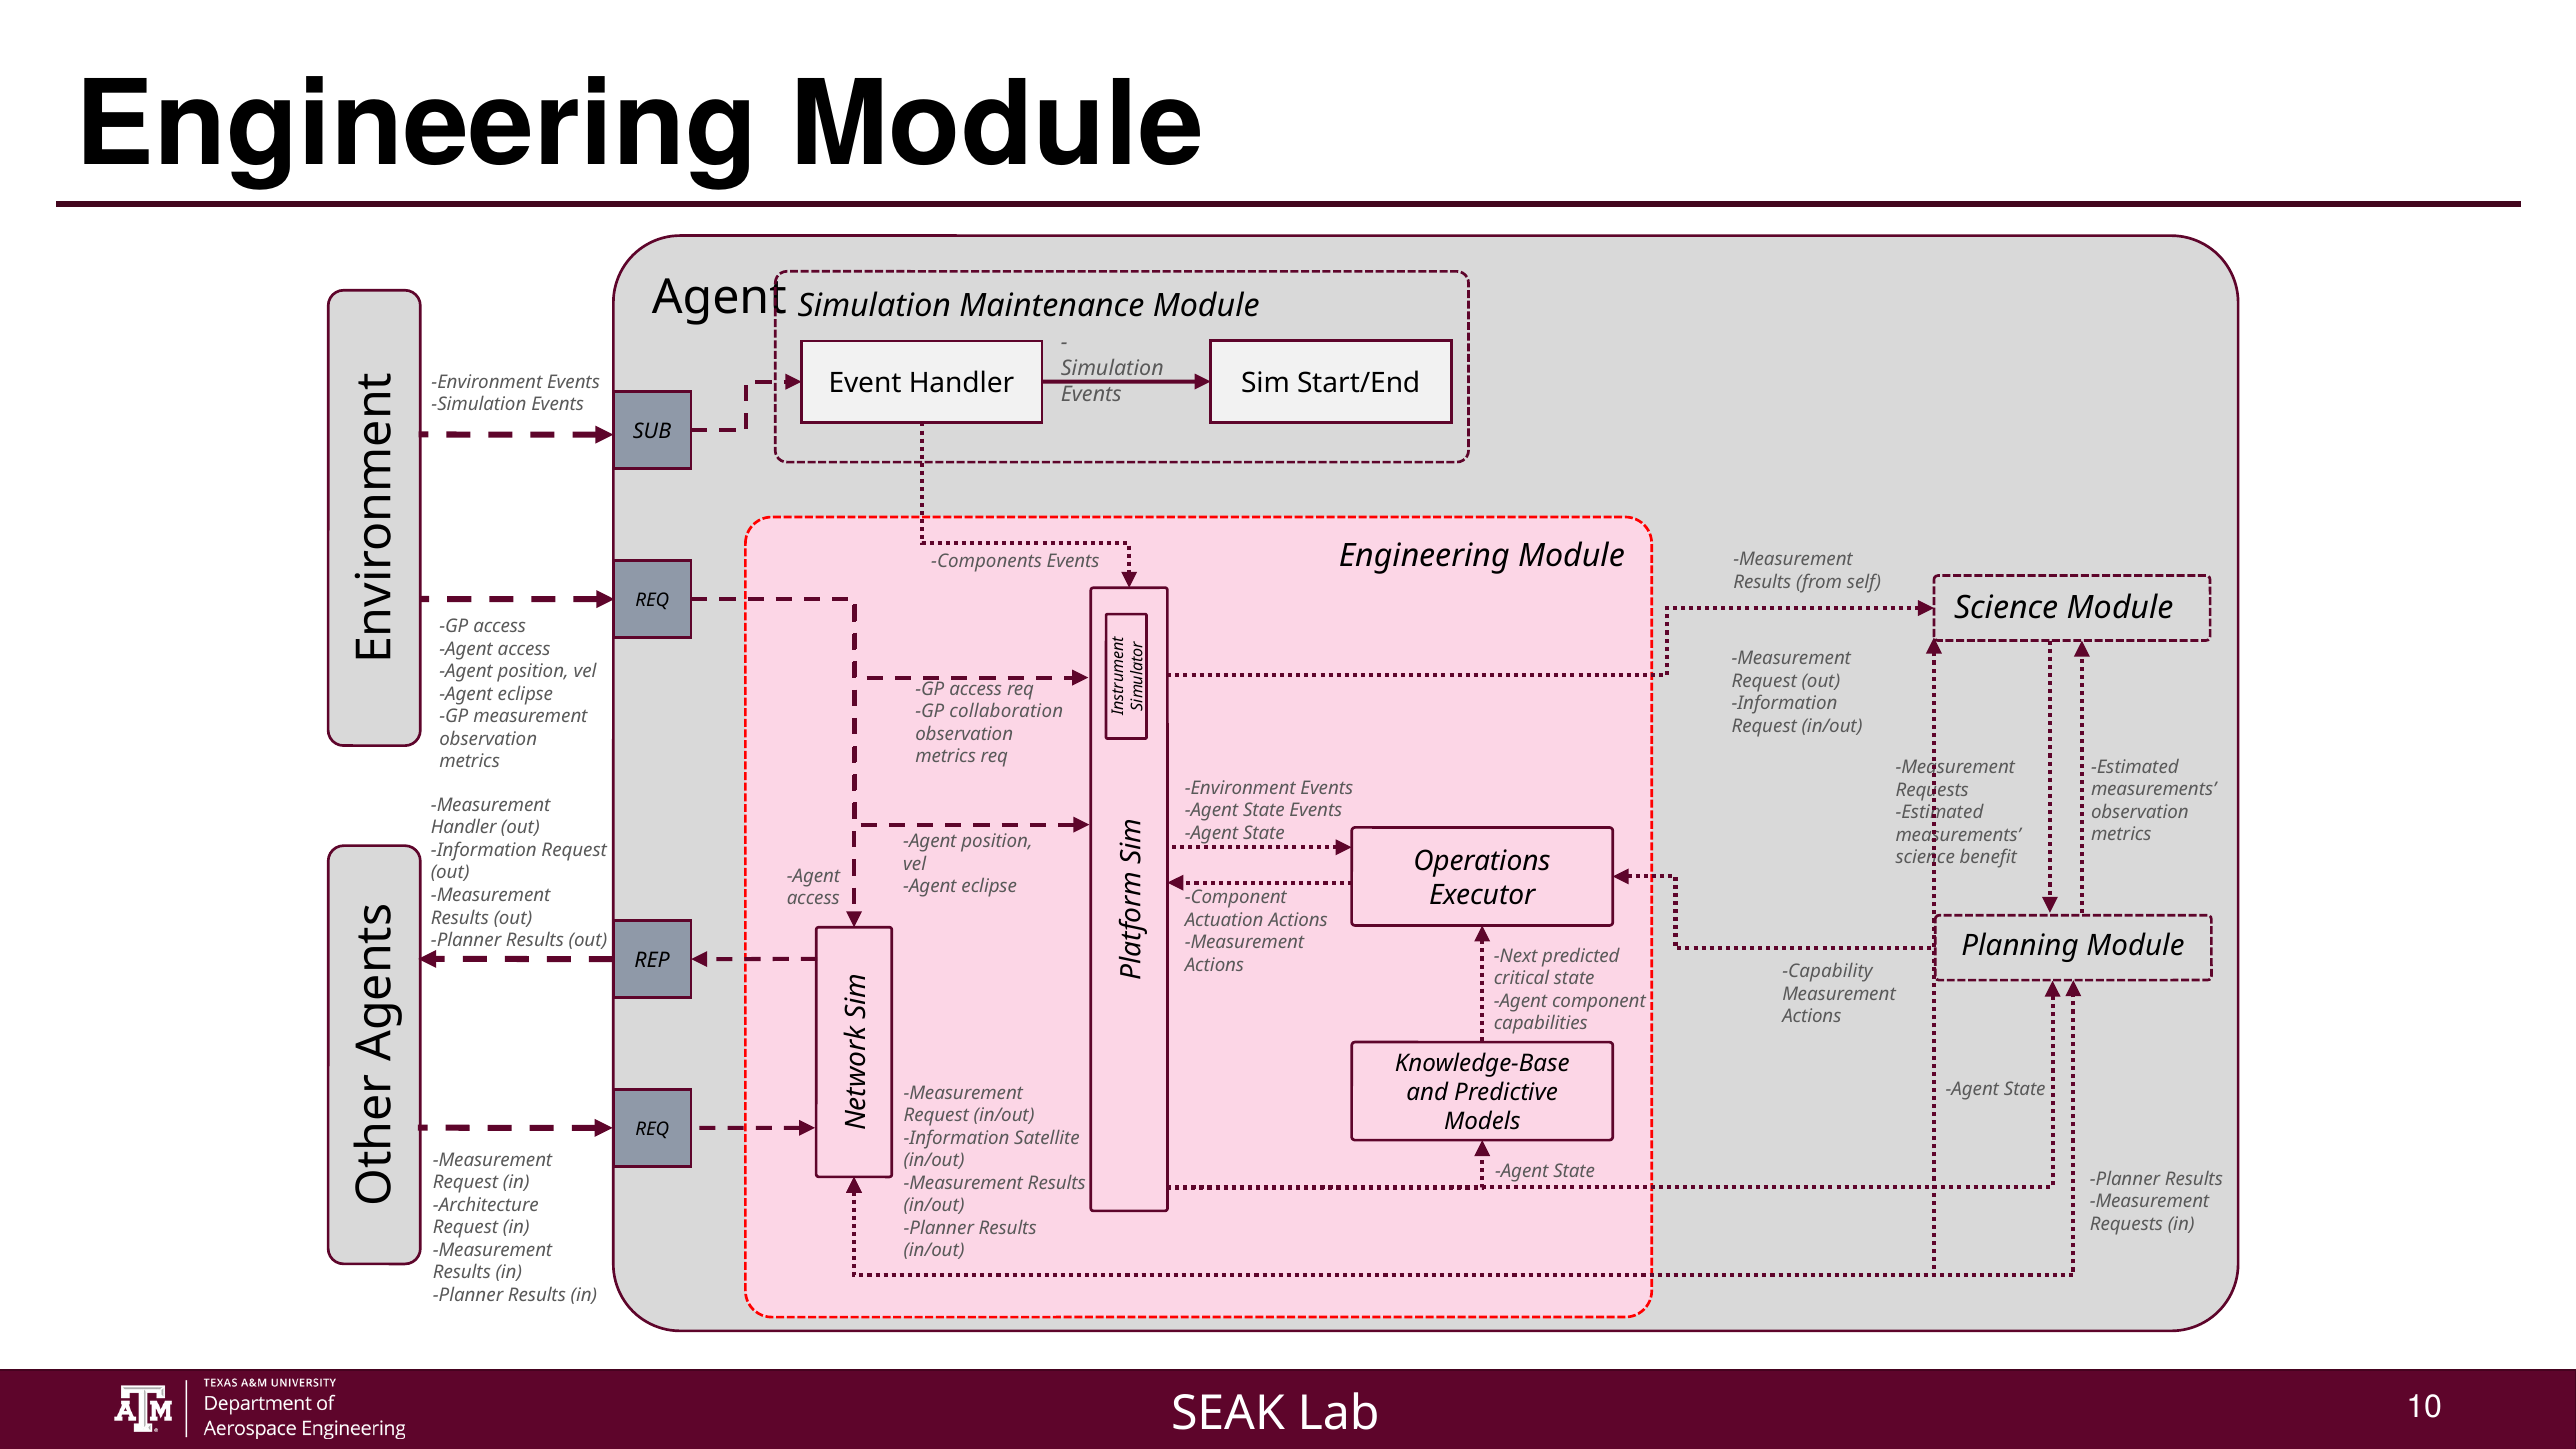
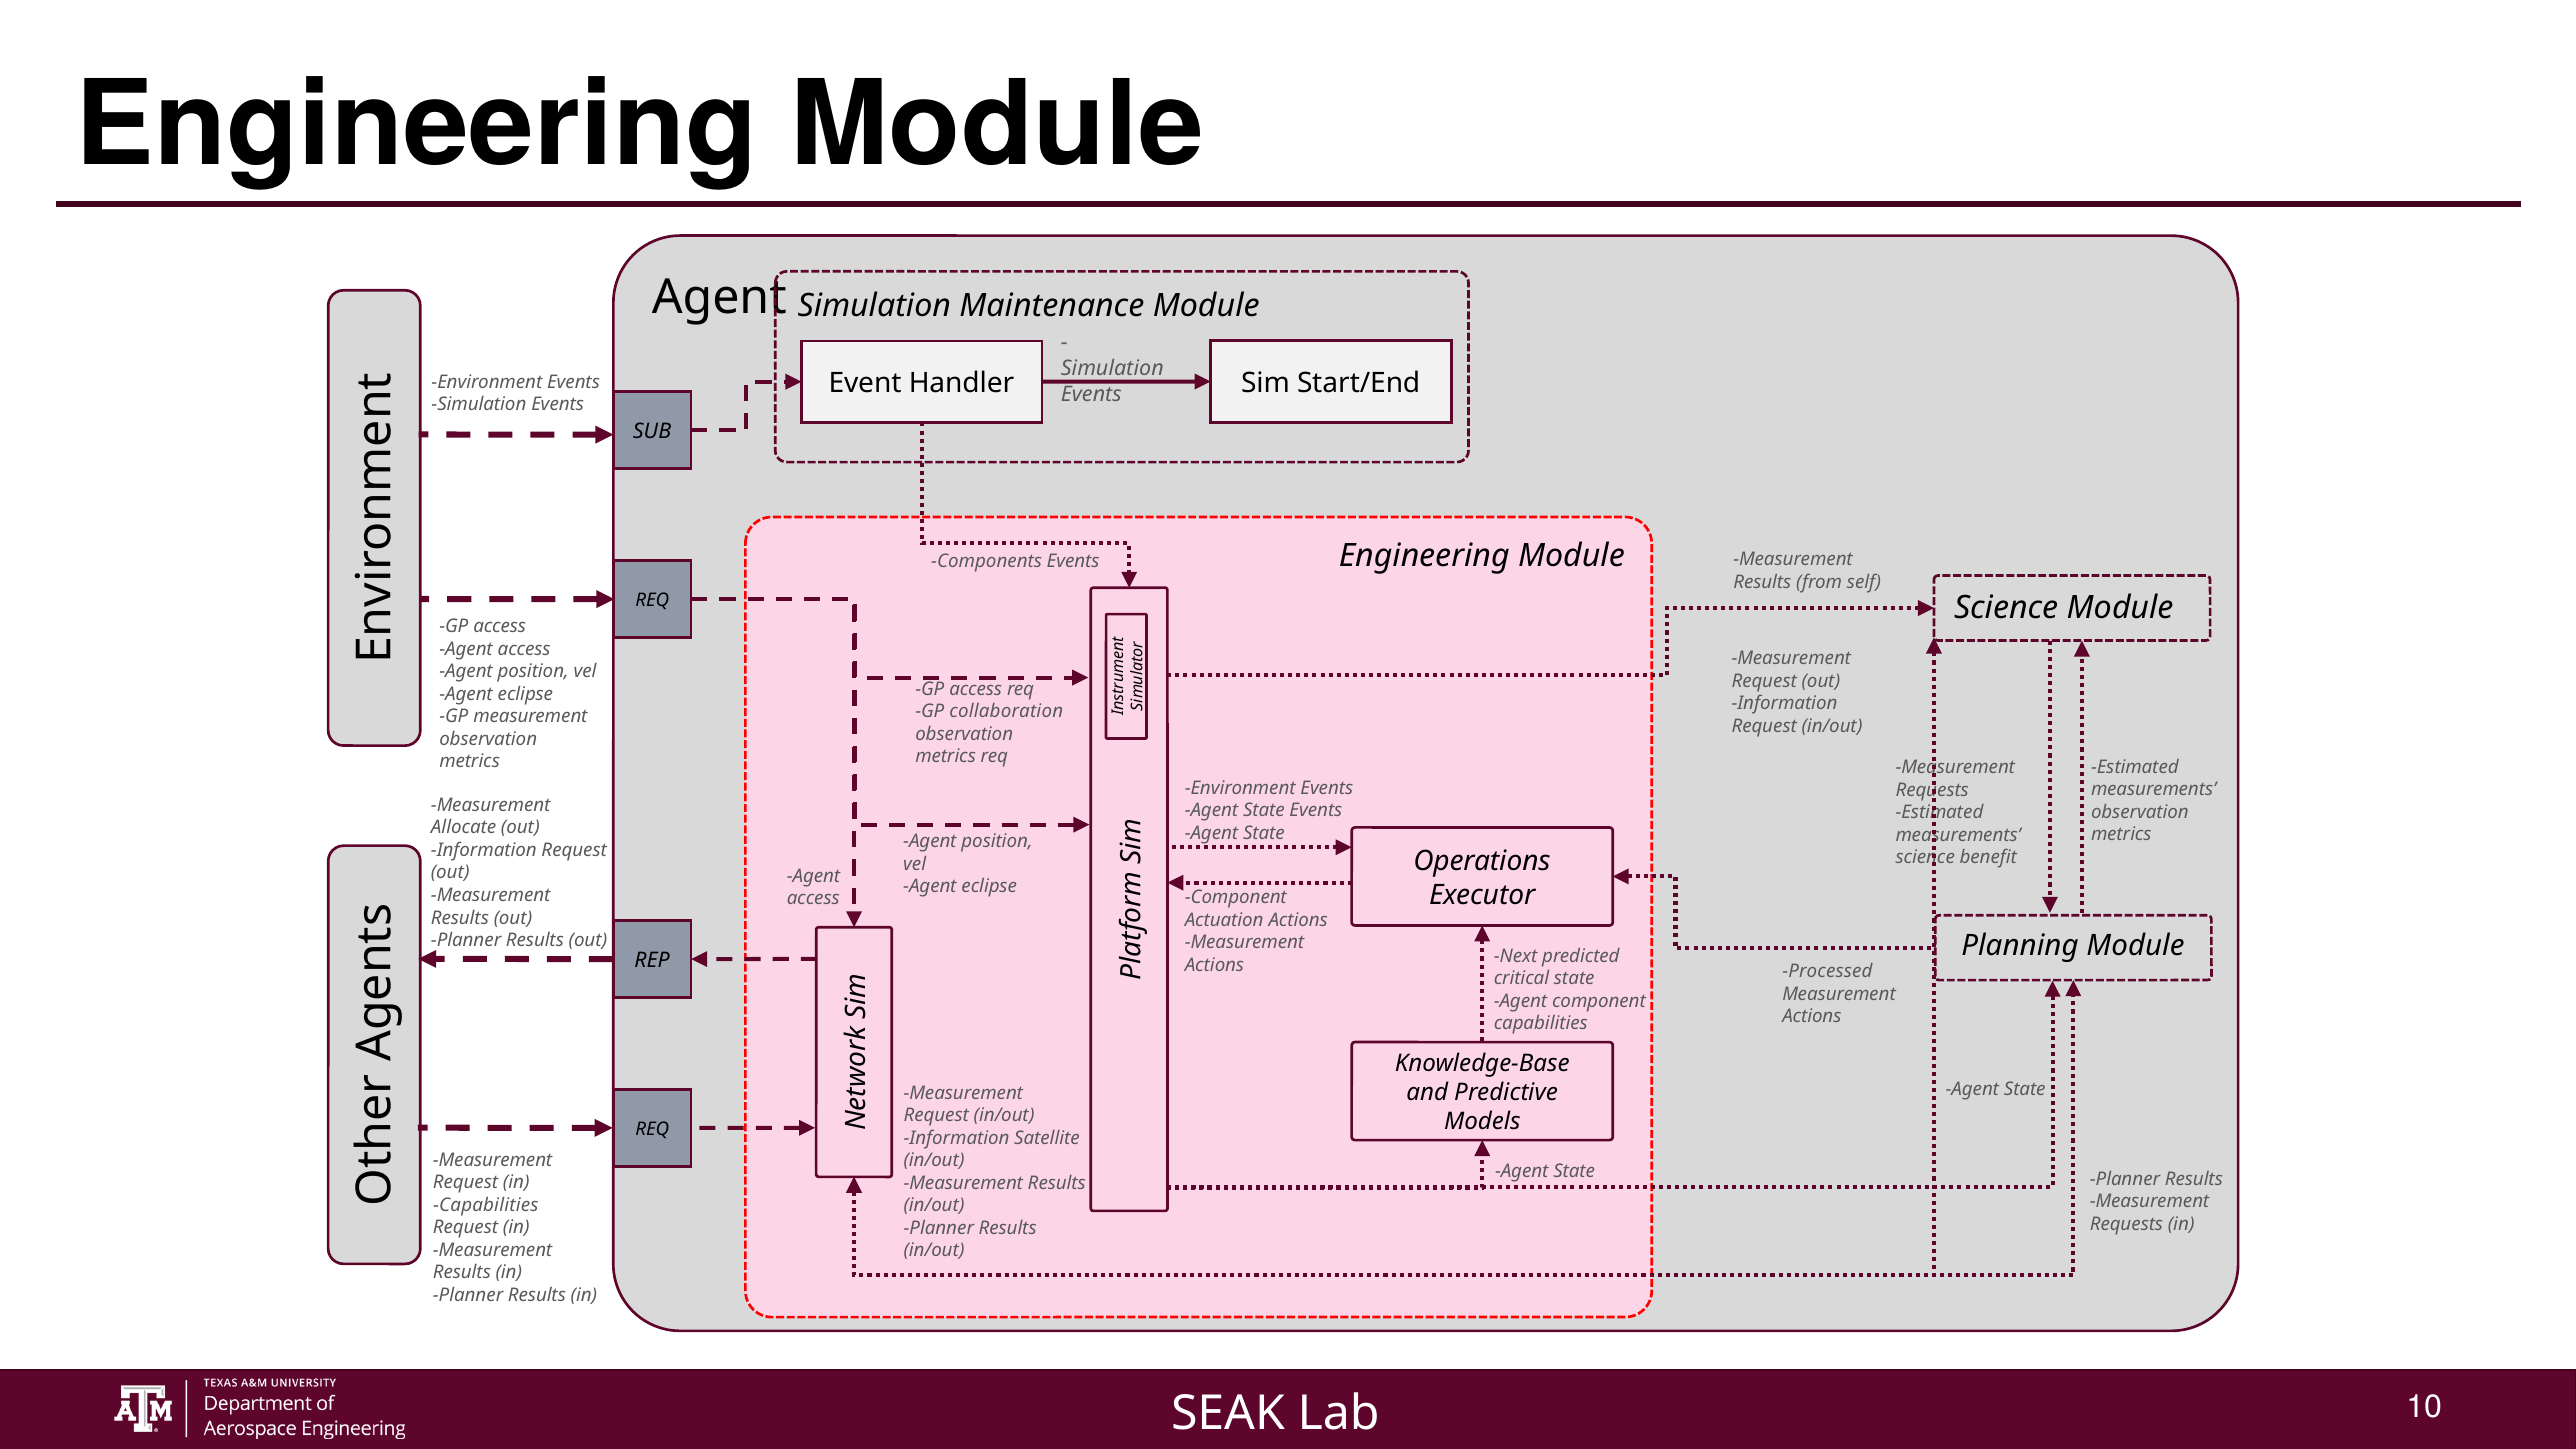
Handler at (464, 828): Handler -> Allocate
Capability: Capability -> Processed
Architecture at (486, 1205): Architecture -> Capabilities
